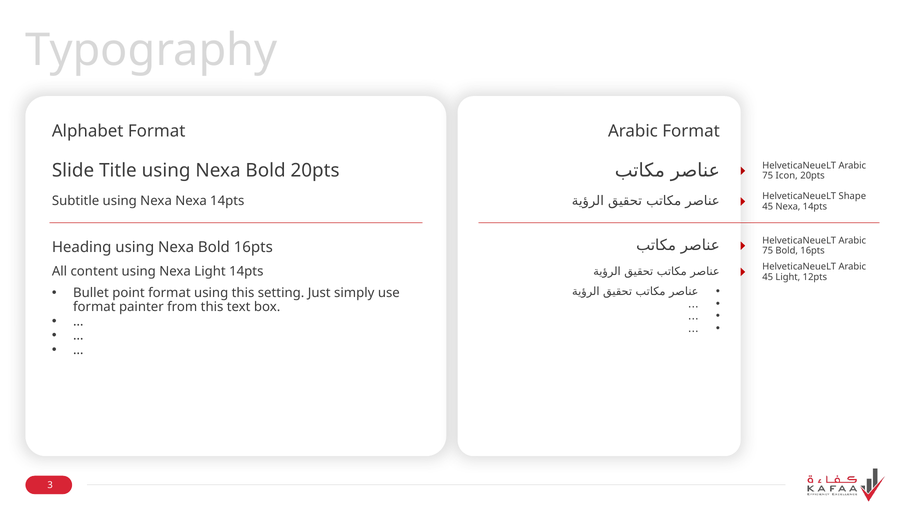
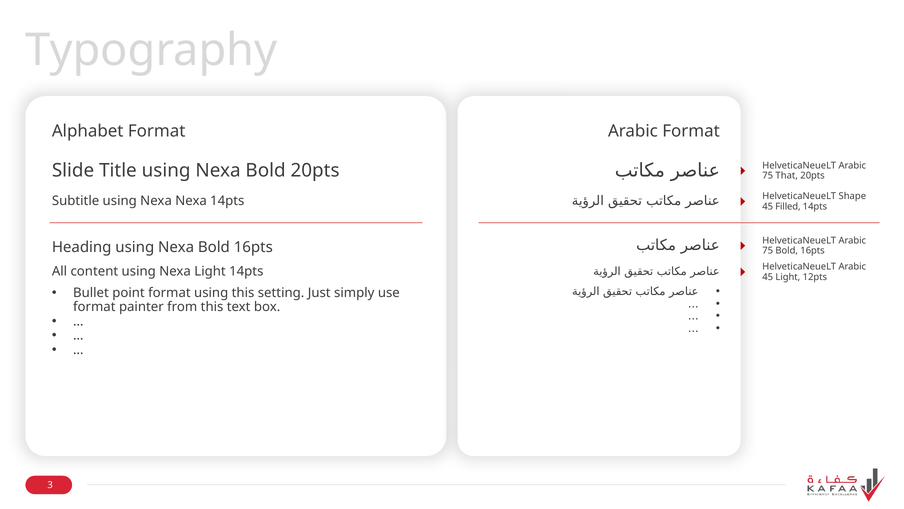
Icon: Icon -> That
45 Nexa: Nexa -> Filled
